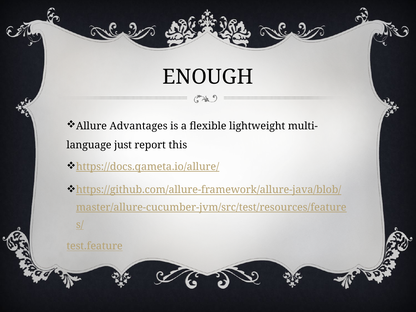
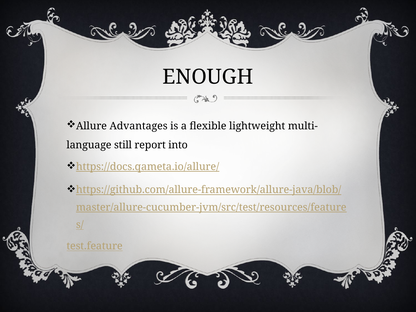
just: just -> still
this: this -> into
